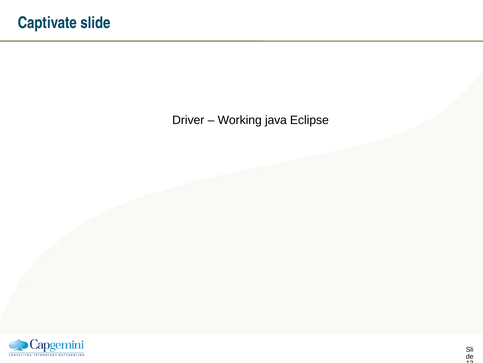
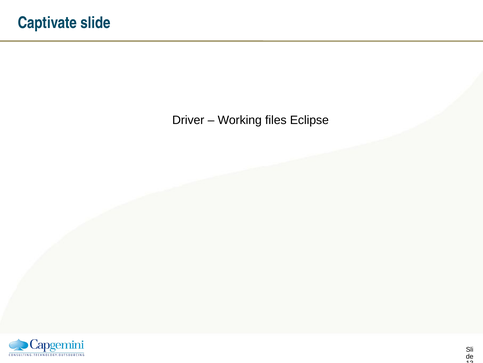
java: java -> files
